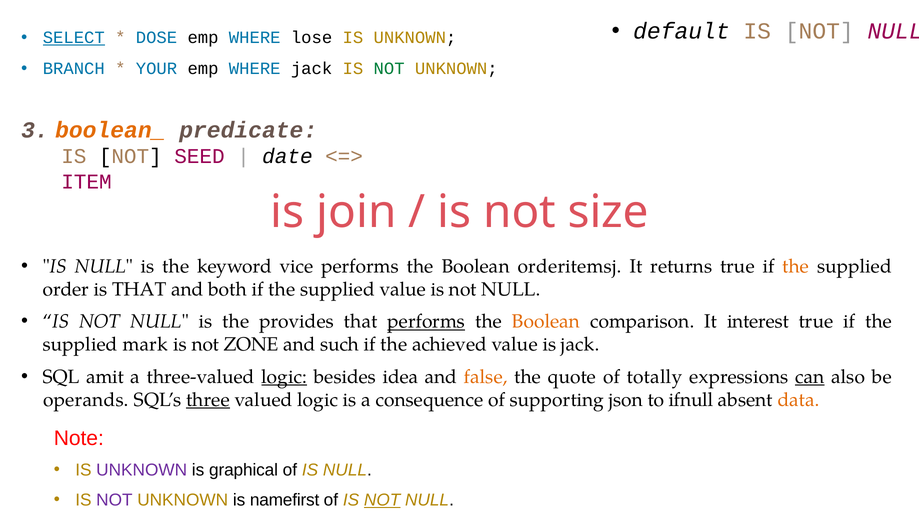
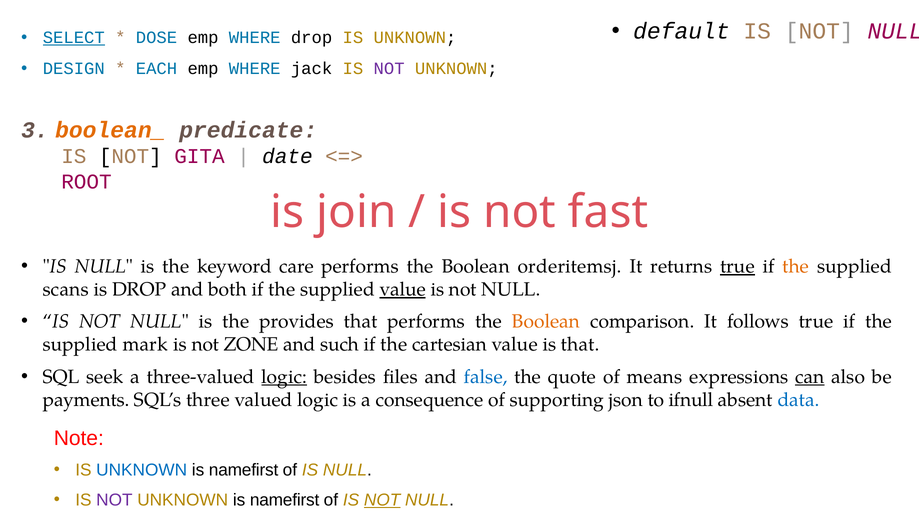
WHERE lose: lose -> drop
BRANCH: BRANCH -> DESIGN
YOUR: YOUR -> EACH
NOT at (389, 69) colour: green -> purple
SEED: SEED -> GITA
ITEM: ITEM -> ROOT
size: size -> fast
vice: vice -> care
true at (737, 266) underline: none -> present
order: order -> scans
is THAT: THAT -> DROP
value at (403, 289) underline: none -> present
performs at (426, 322) underline: present -> none
interest: interest -> follows
achieved: achieved -> cartesian
is jack: jack -> that
amit: amit -> seek
idea: idea -> files
false colour: orange -> blue
totally: totally -> means
operands: operands -> payments
three underline: present -> none
data colour: orange -> blue
UNKNOWN at (142, 470) colour: purple -> blue
graphical at (244, 470): graphical -> namefirst
